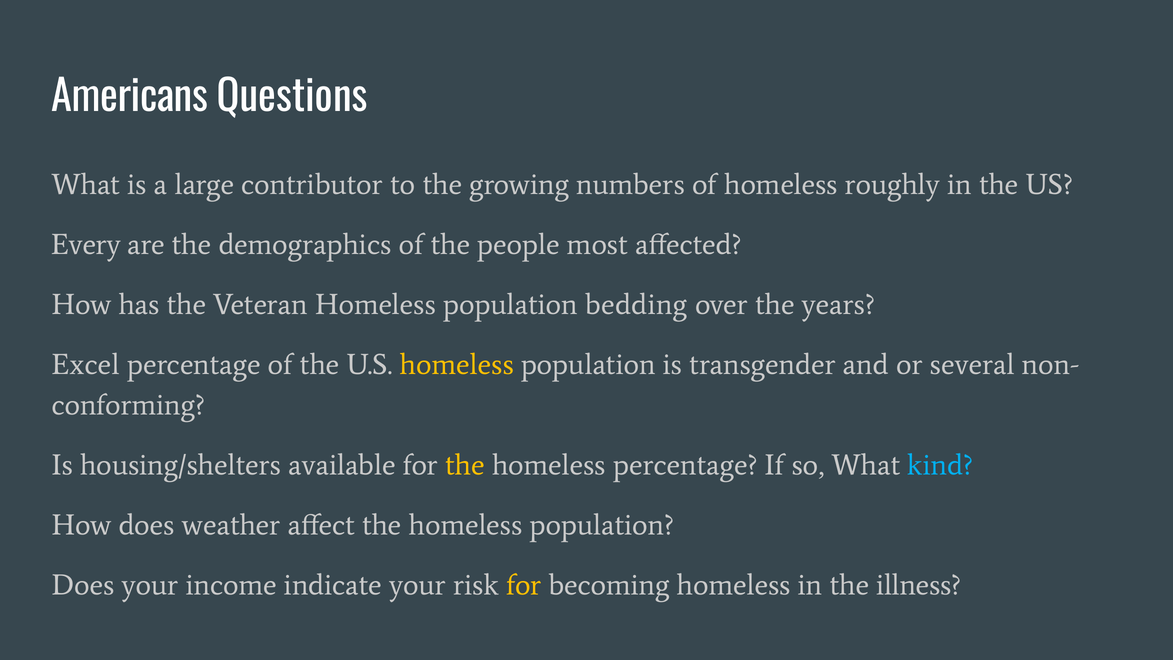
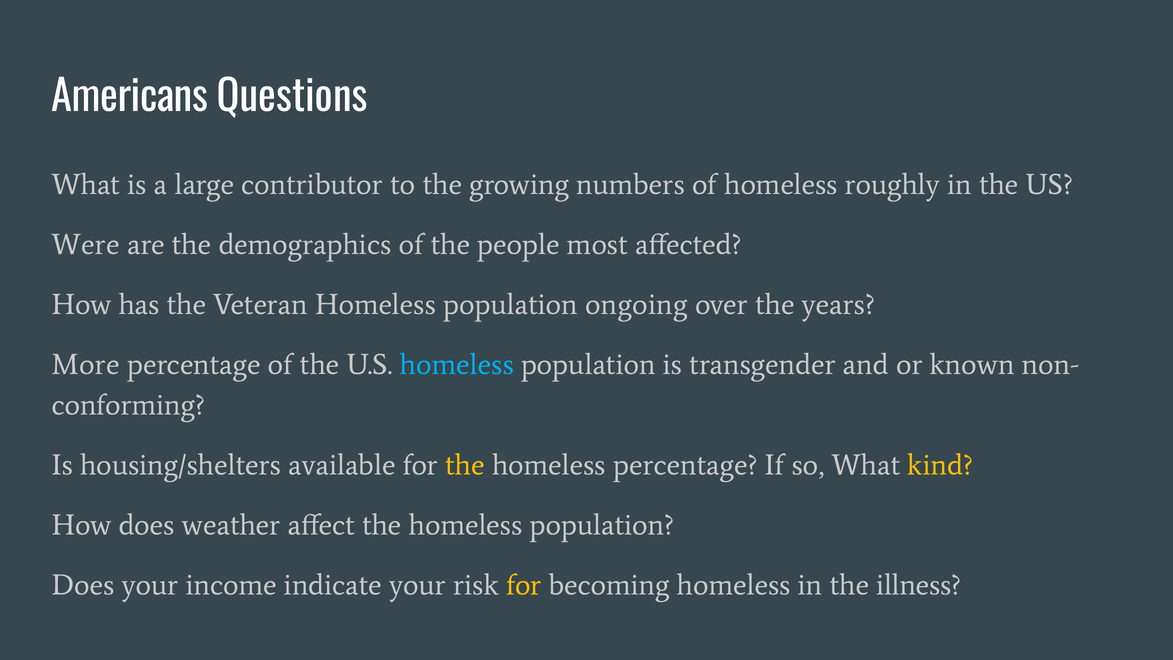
Every: Every -> Were
bedding: bedding -> ongoing
Excel: Excel -> More
homeless at (457, 364) colour: yellow -> light blue
several: several -> known
kind colour: light blue -> yellow
